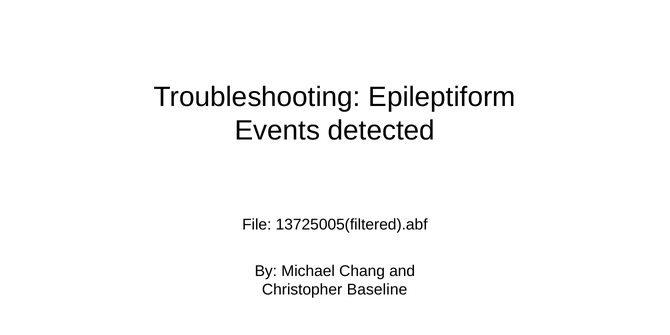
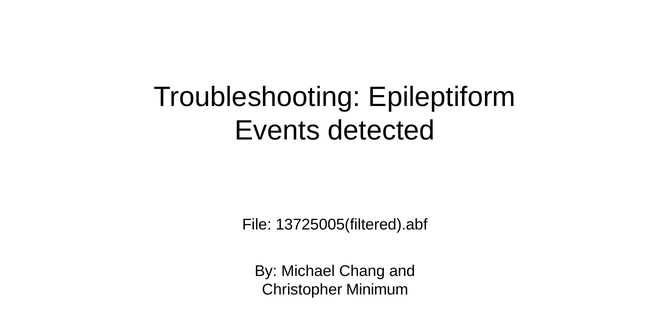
Baseline: Baseline -> Minimum
